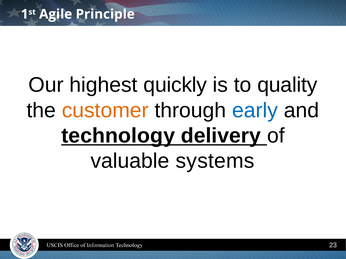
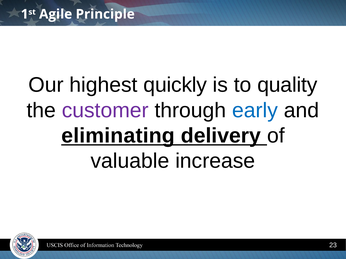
customer colour: orange -> purple
technology: technology -> eliminating
systems: systems -> increase
